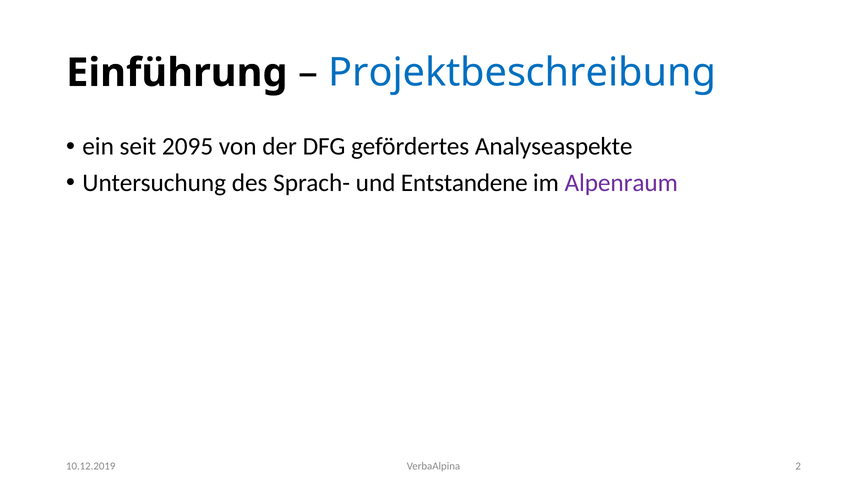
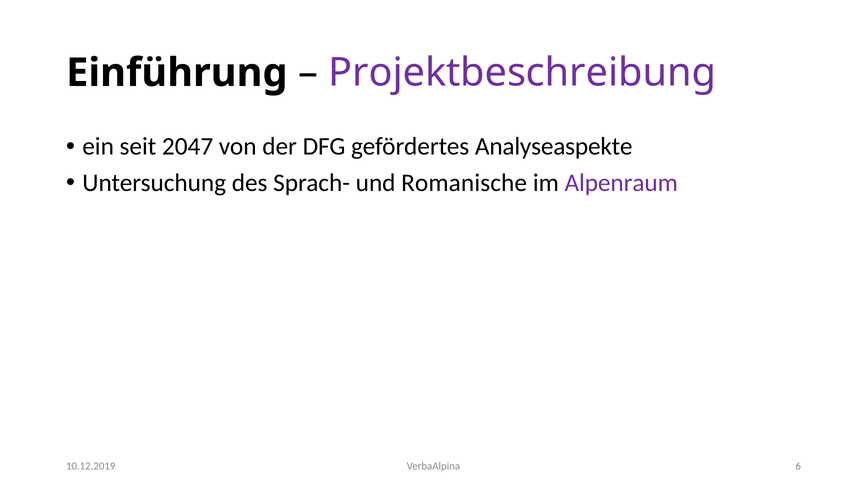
Projektbeschreibung colour: blue -> purple
2095: 2095 -> 2047
Entstandene: Entstandene -> Romanische
2: 2 -> 6
